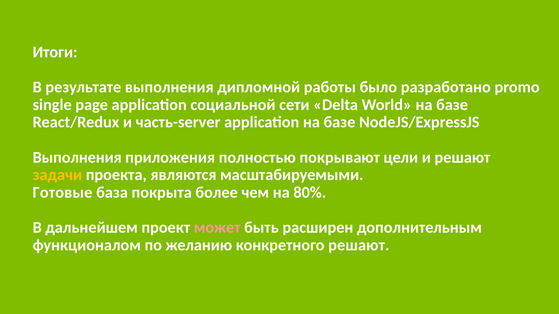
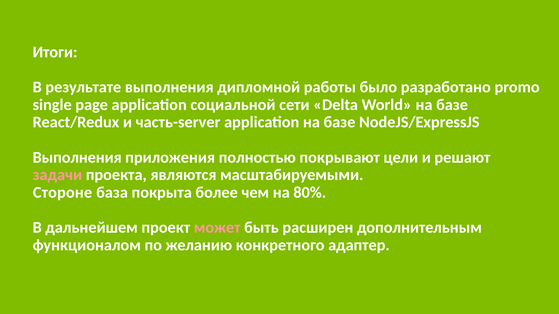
задачи colour: yellow -> pink
Готовые: Готовые -> Стороне
конкретного решают: решают -> адаптер
